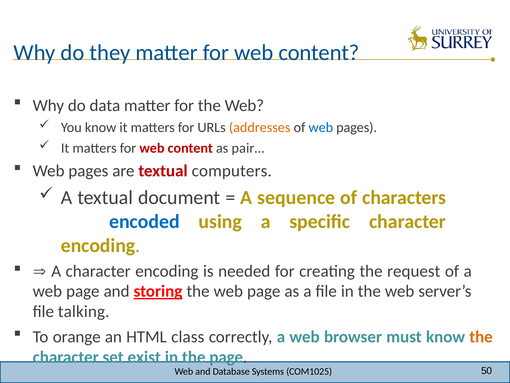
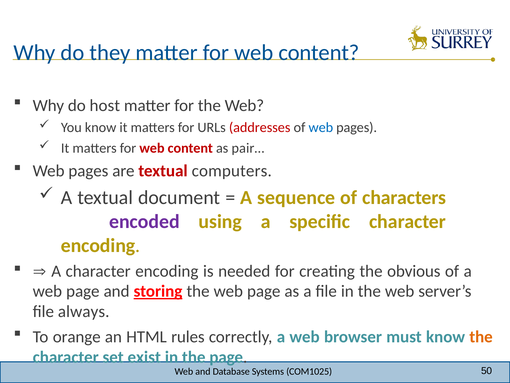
data: data -> host
addresses colour: orange -> red
encoded colour: blue -> purple
request: request -> obvious
talking: talking -> always
class: class -> rules
